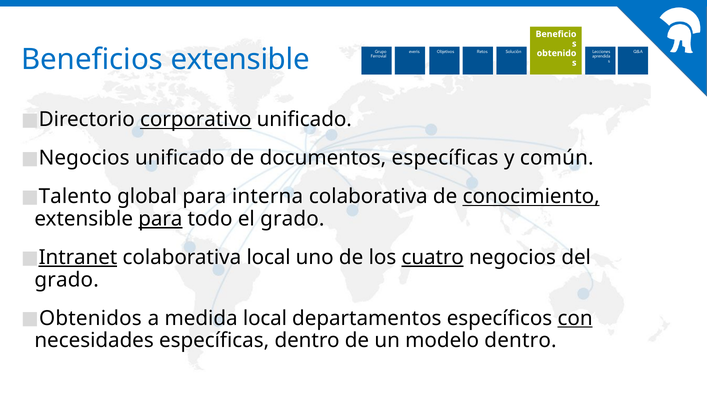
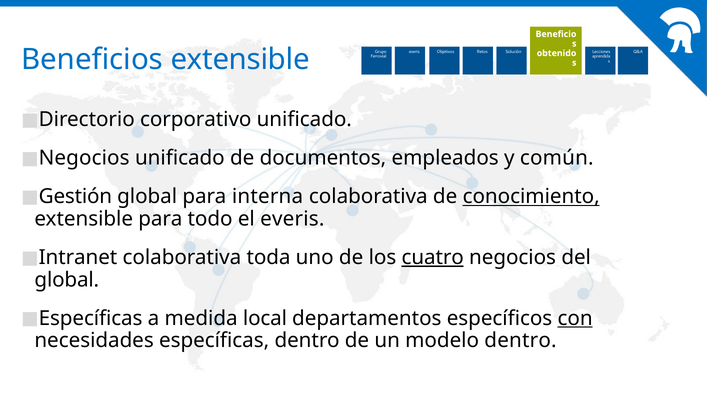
corporativo underline: present -> none
documentos específicas: específicas -> empleados
Talento: Talento -> Gestión
para at (160, 219) underline: present -> none
el grado: grado -> everis
Intranet underline: present -> none
colaborativa local: local -> toda
grado at (67, 280): grado -> global
Obtenidos at (90, 318): Obtenidos -> Específicas
